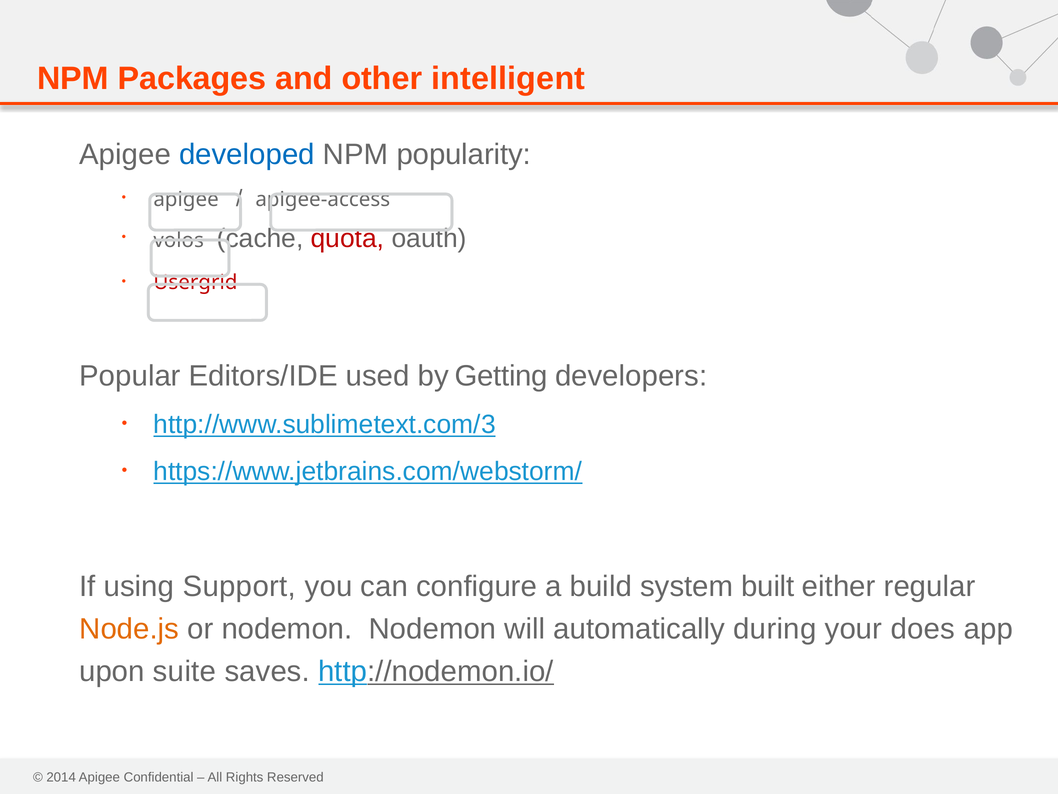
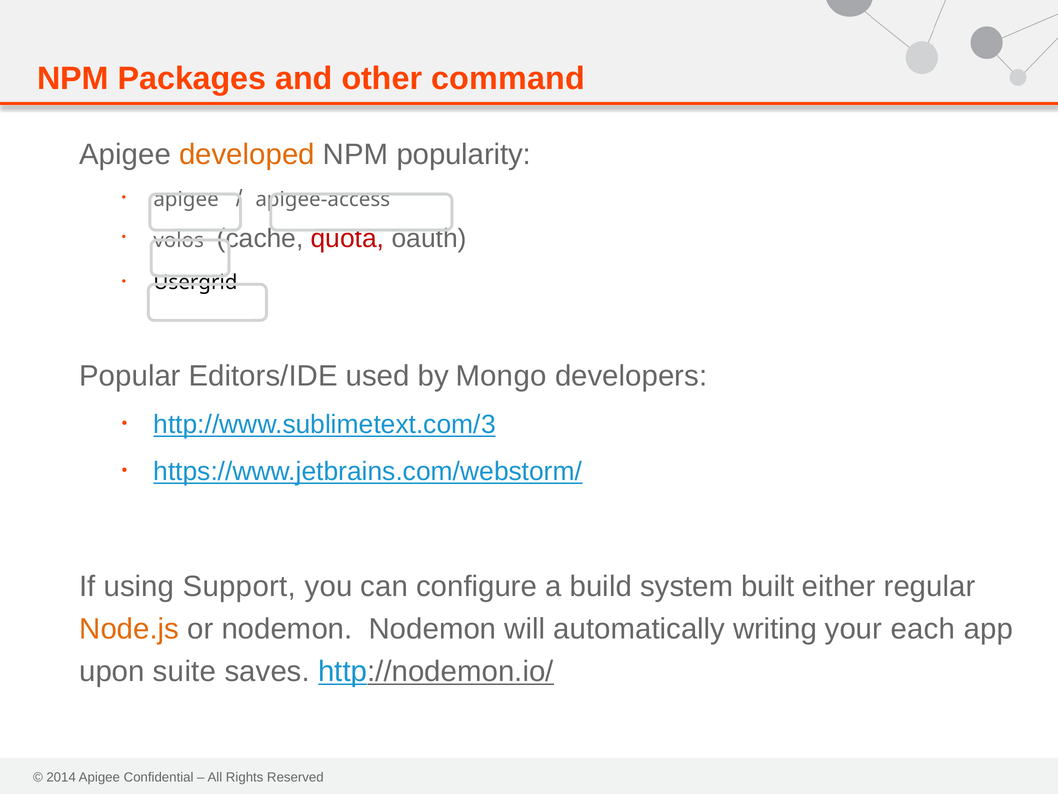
intelligent: intelligent -> command
developed colour: blue -> orange
Usergrid colour: red -> black
Getting: Getting -> Mongo
during: during -> writing
does: does -> each
